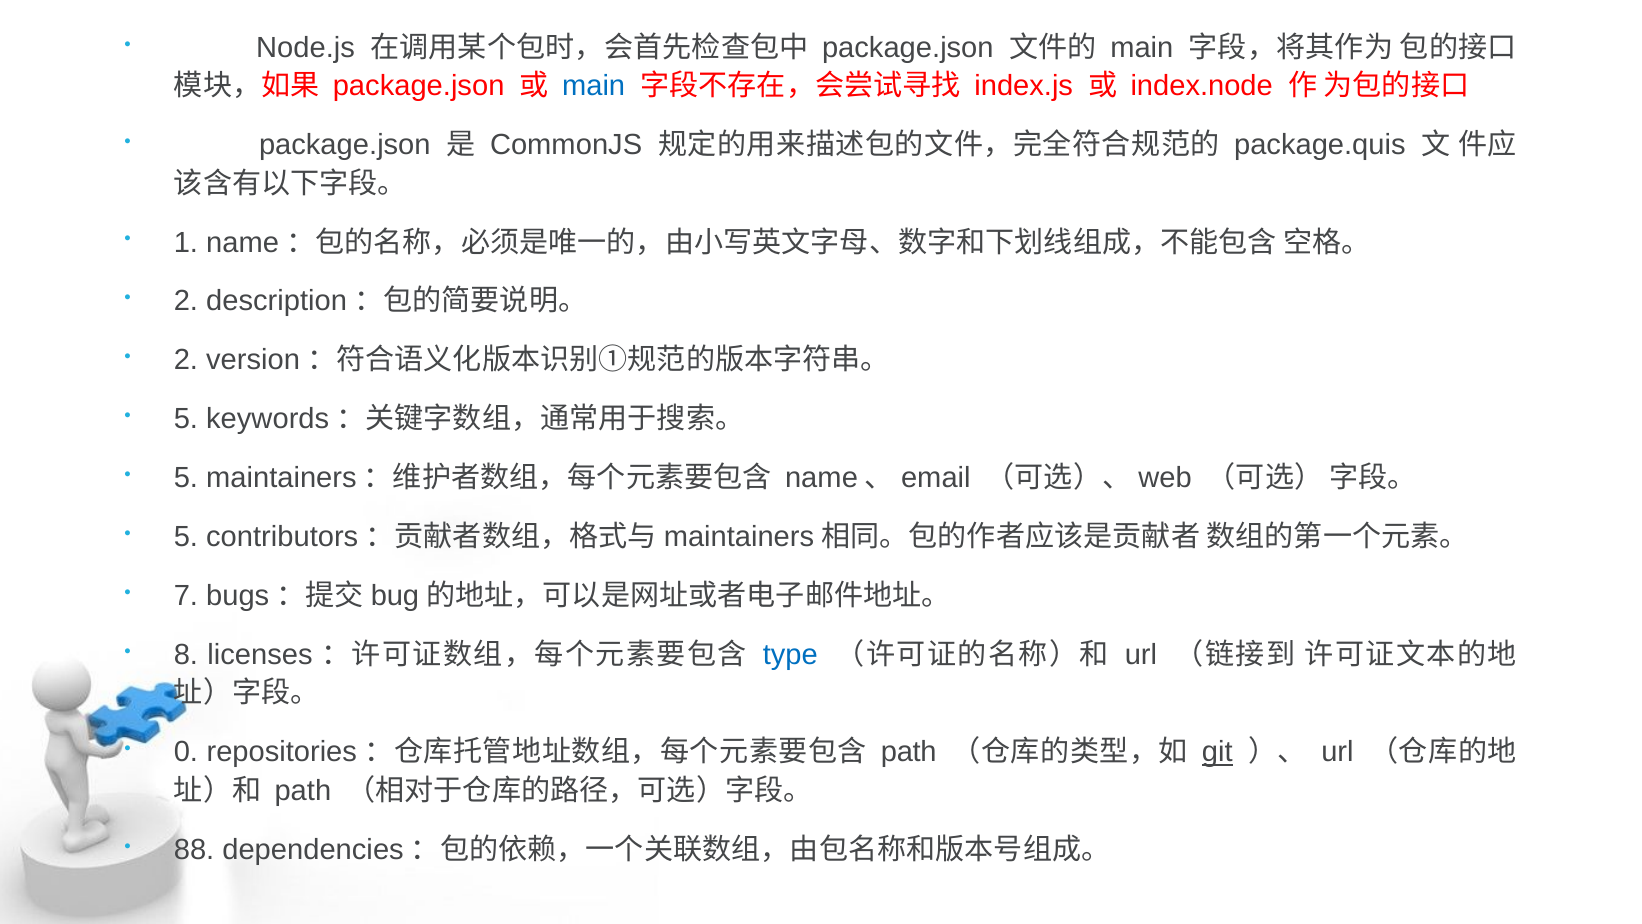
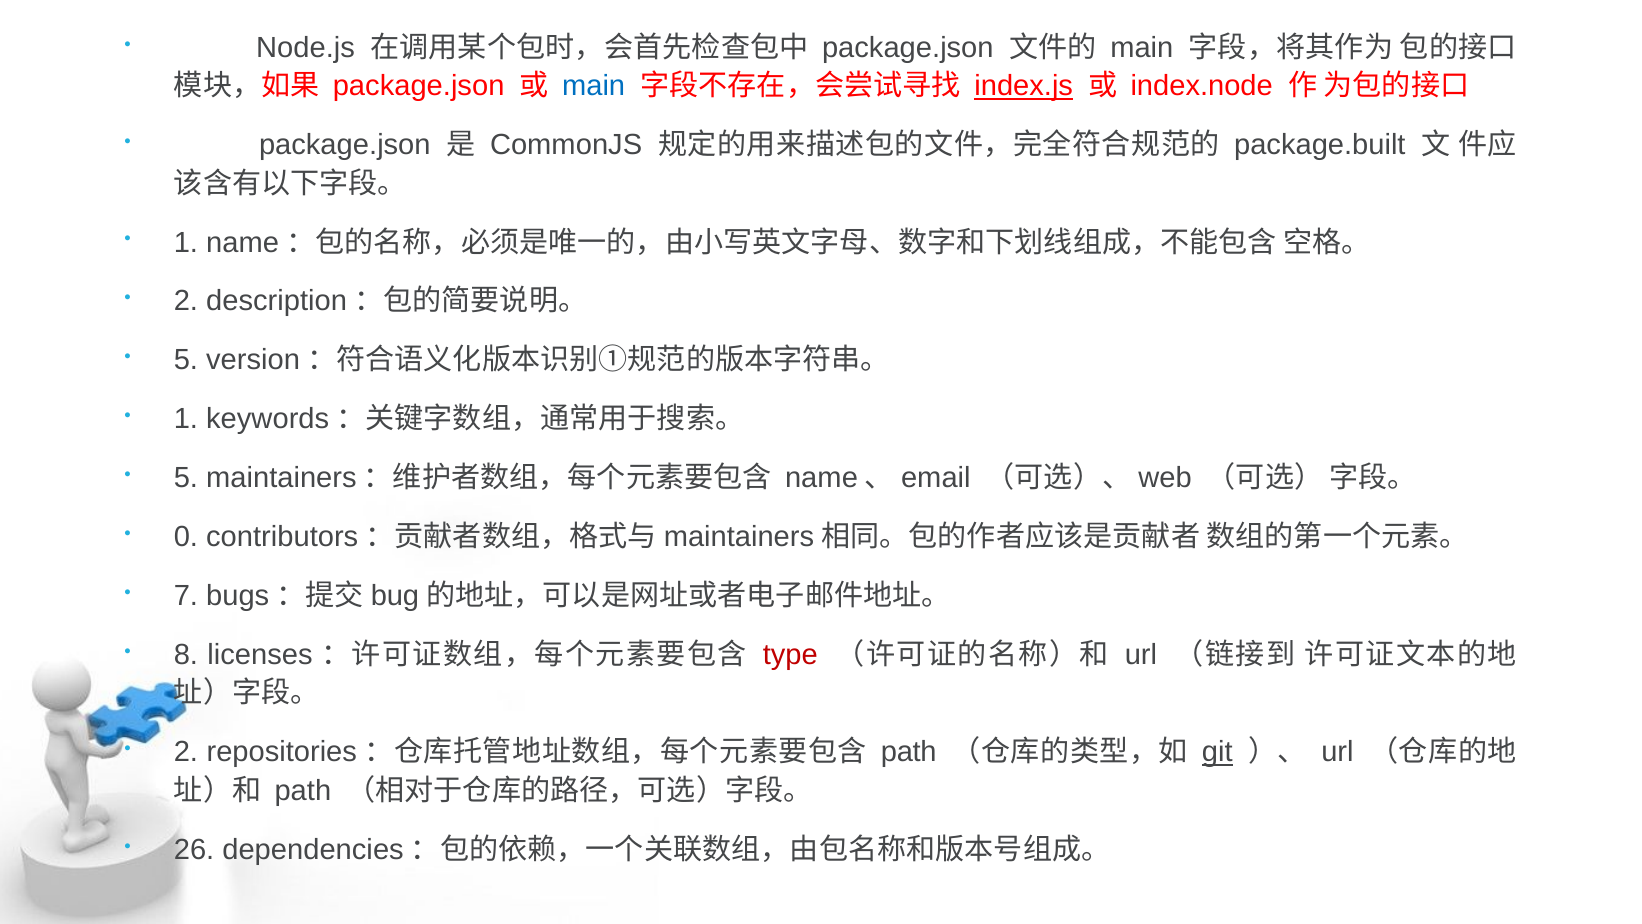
index.js underline: none -> present
package.quis: package.quis -> package.built
2 at (186, 360): 2 -> 5
5 at (186, 419): 5 -> 1
5 at (186, 537): 5 -> 0
type colour: blue -> red
0 at (186, 752): 0 -> 2
88: 88 -> 26
